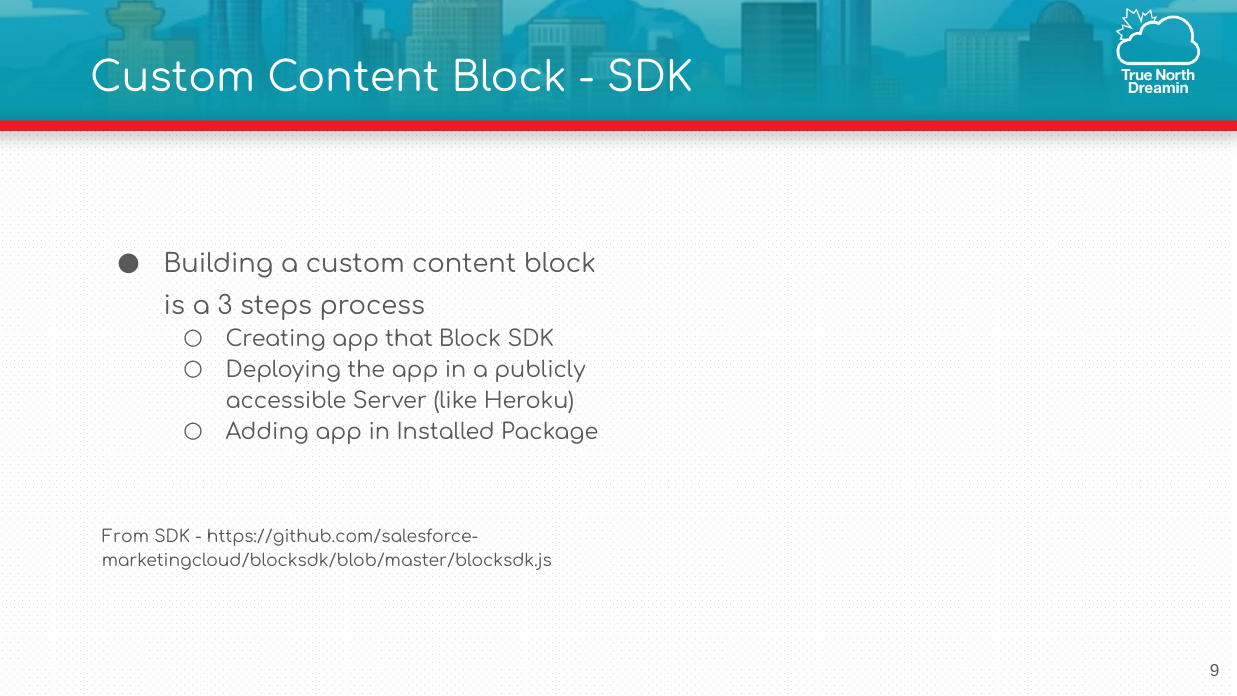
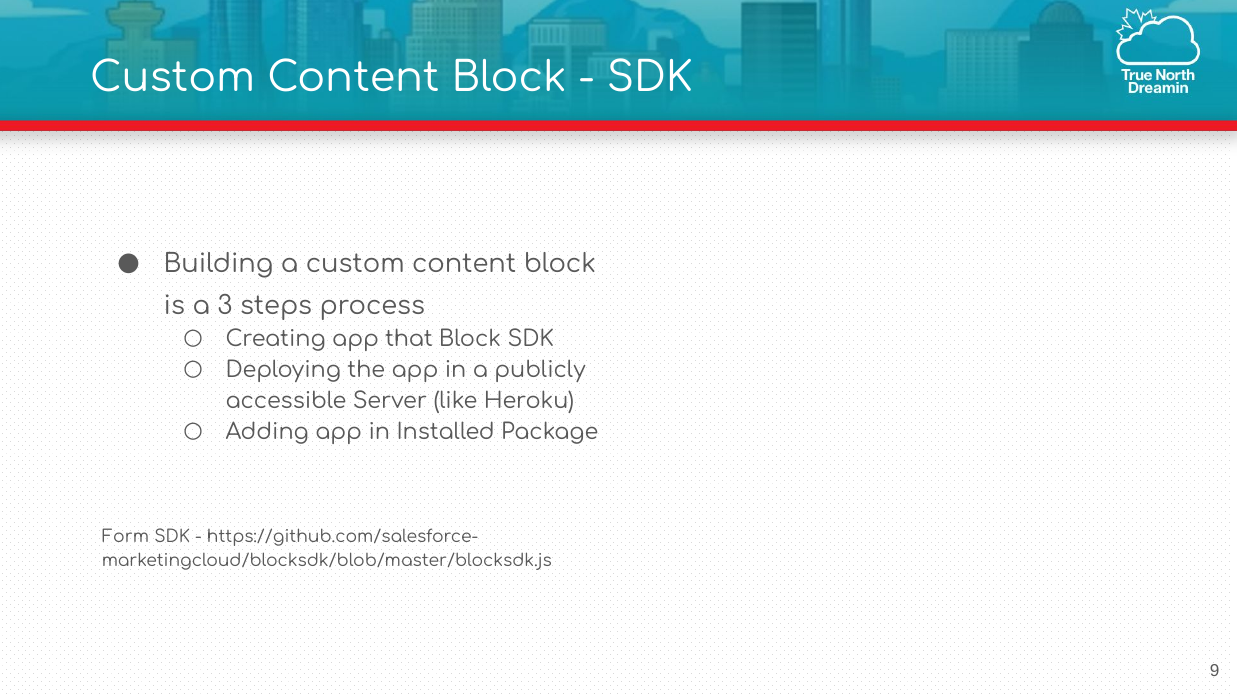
From: From -> Form
